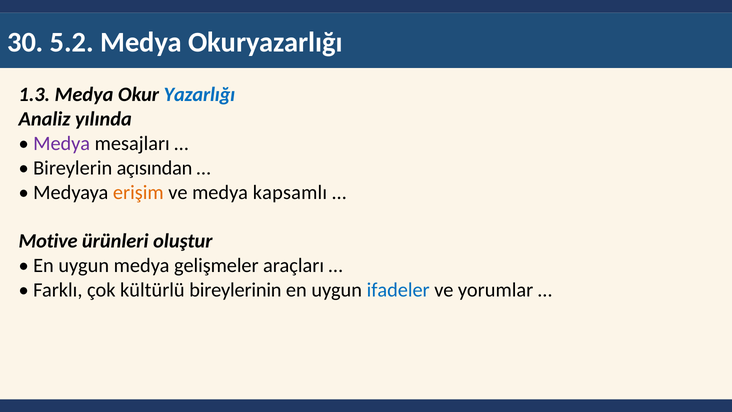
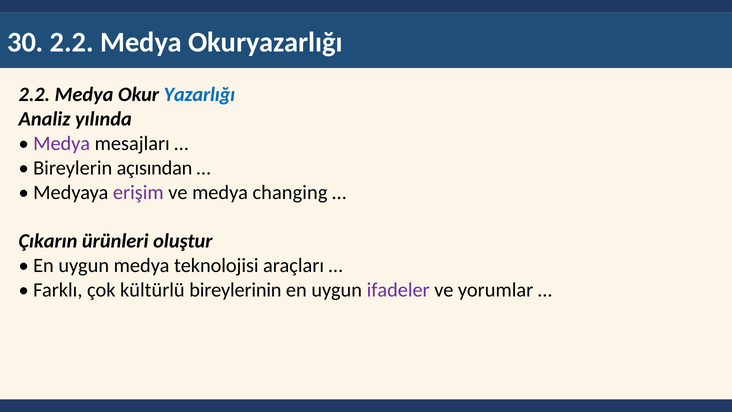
30 5.2: 5.2 -> 2.2
1.3 at (34, 95): 1.3 -> 2.2
erişim colour: orange -> purple
kapsamlı: kapsamlı -> changing
Motive: Motive -> Çıkarın
gelişmeler: gelişmeler -> teknolojisi
ifadeler colour: blue -> purple
